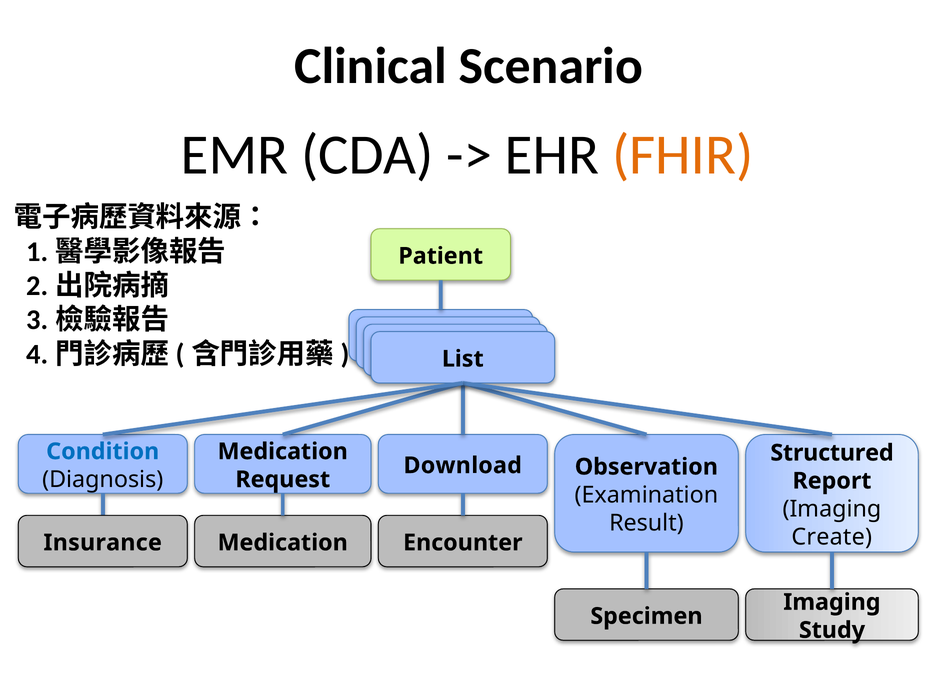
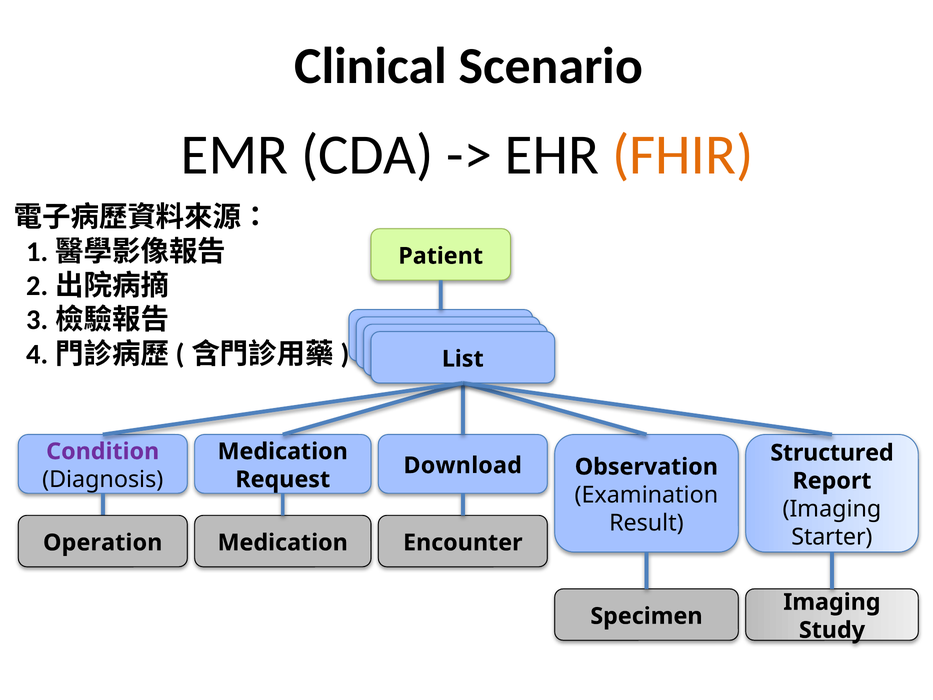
Condition colour: blue -> purple
Create: Create -> Starter
Insurance: Insurance -> Operation
